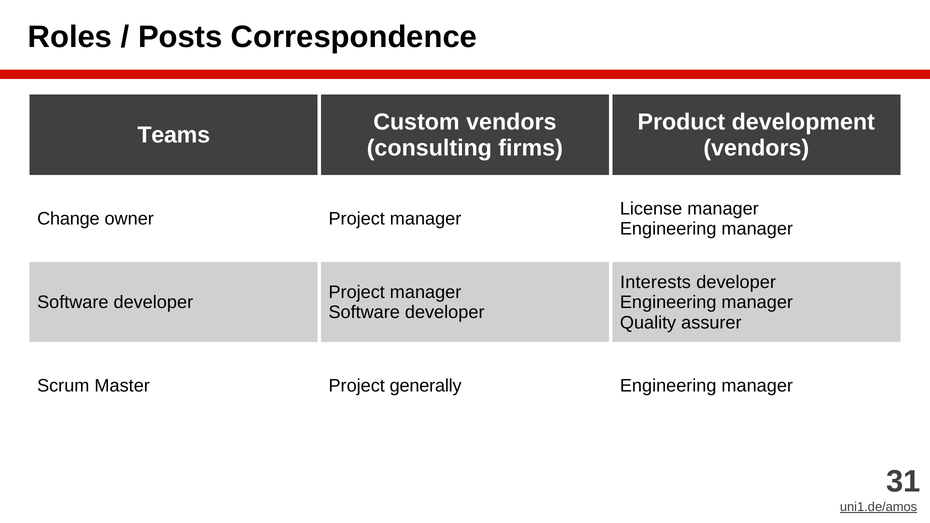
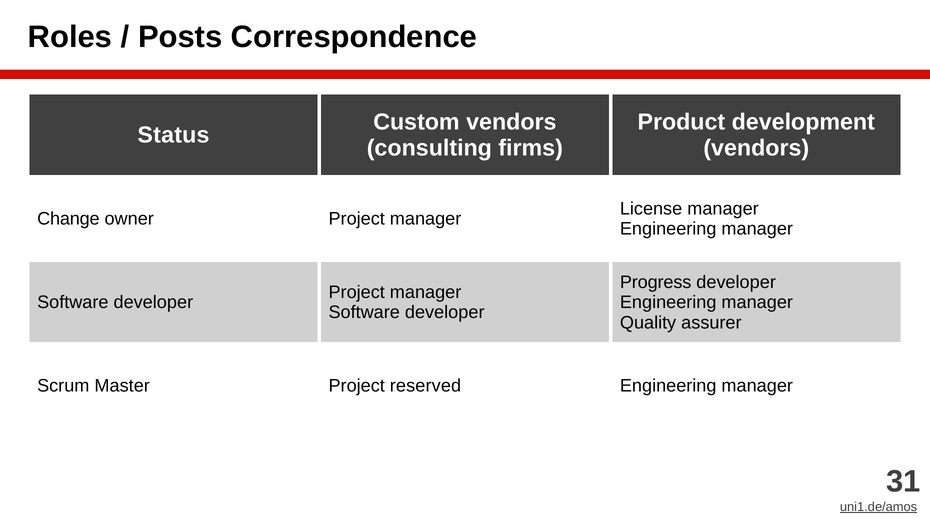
Teams: Teams -> Status
Interests: Interests -> Progress
generally: generally -> reserved
